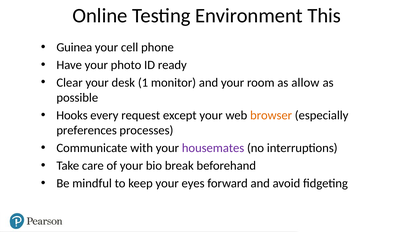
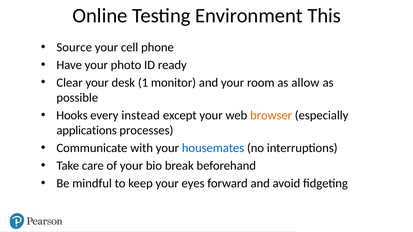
Guinea: Guinea -> Source
request: request -> instead
preferences: preferences -> applications
housemates colour: purple -> blue
